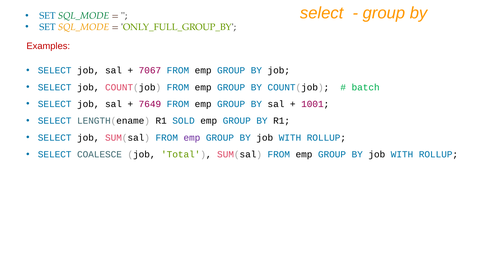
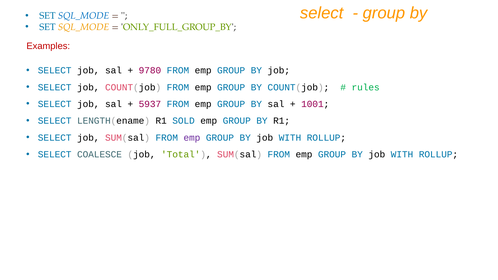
SQL_MODE at (84, 16) colour: green -> blue
7067: 7067 -> 9780
batch: batch -> rules
7649: 7649 -> 5937
